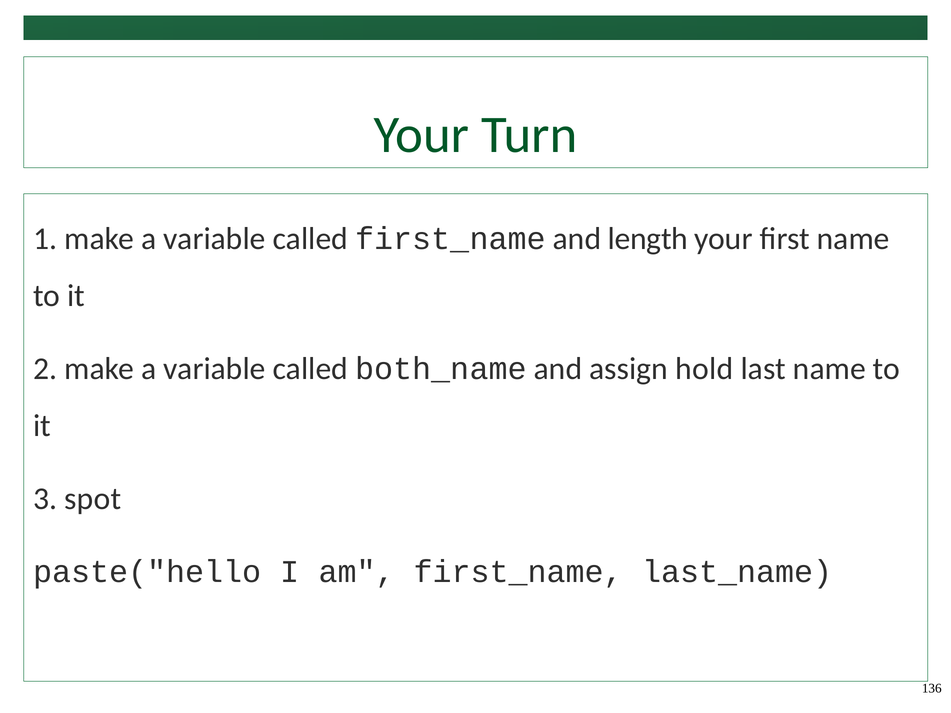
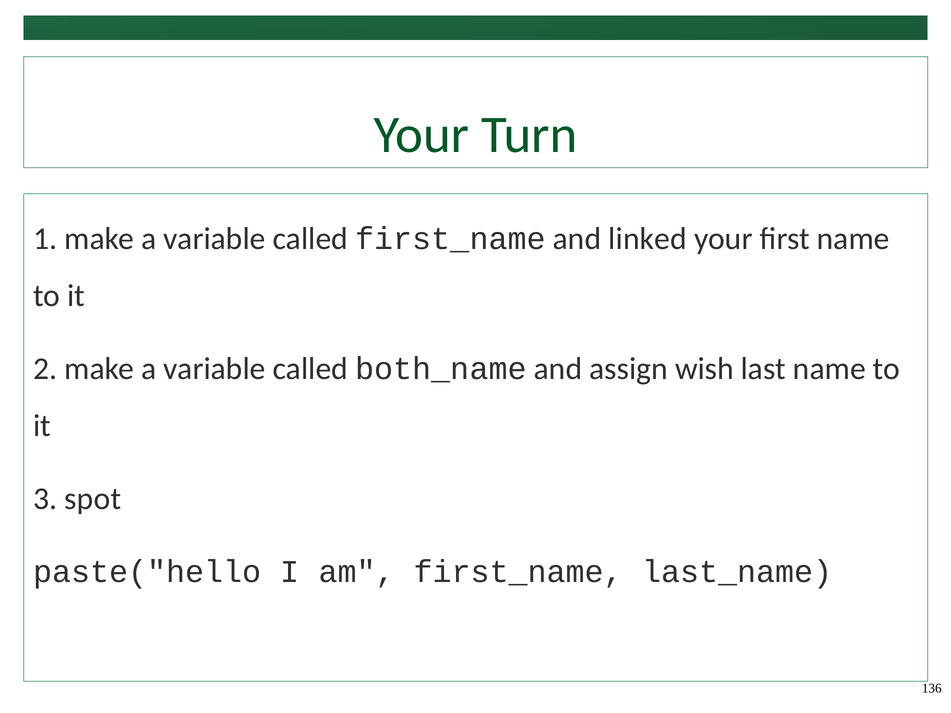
length: length -> linked
hold: hold -> wish
